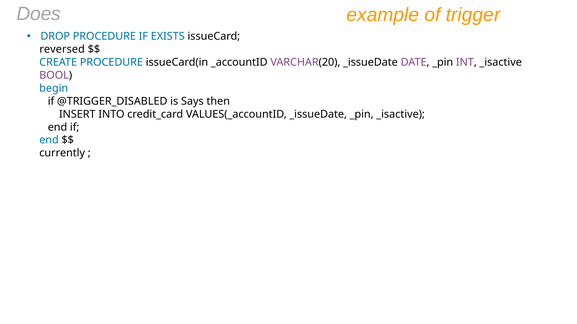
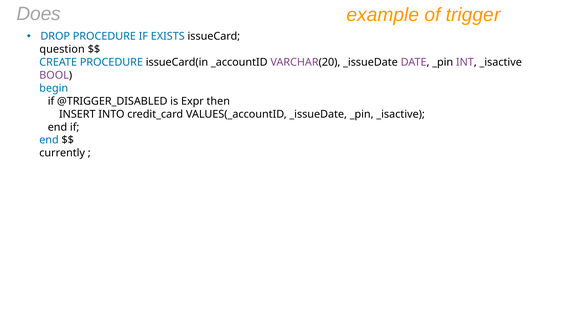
reversed: reversed -> question
Says: Says -> Expr
